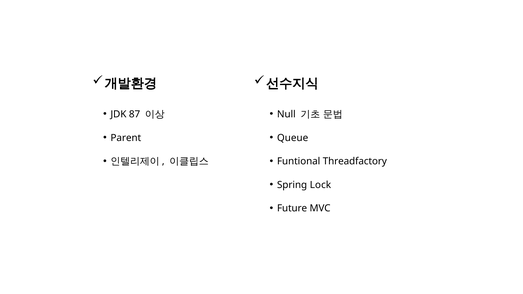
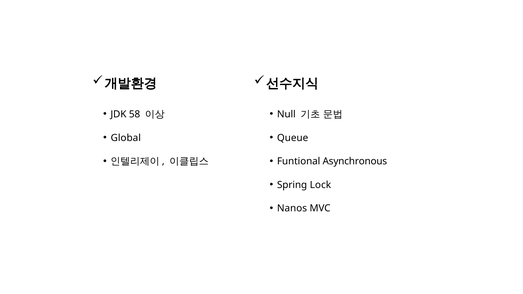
87: 87 -> 58
Parent: Parent -> Global
Threadfactory: Threadfactory -> Asynchronous
Future: Future -> Nanos
